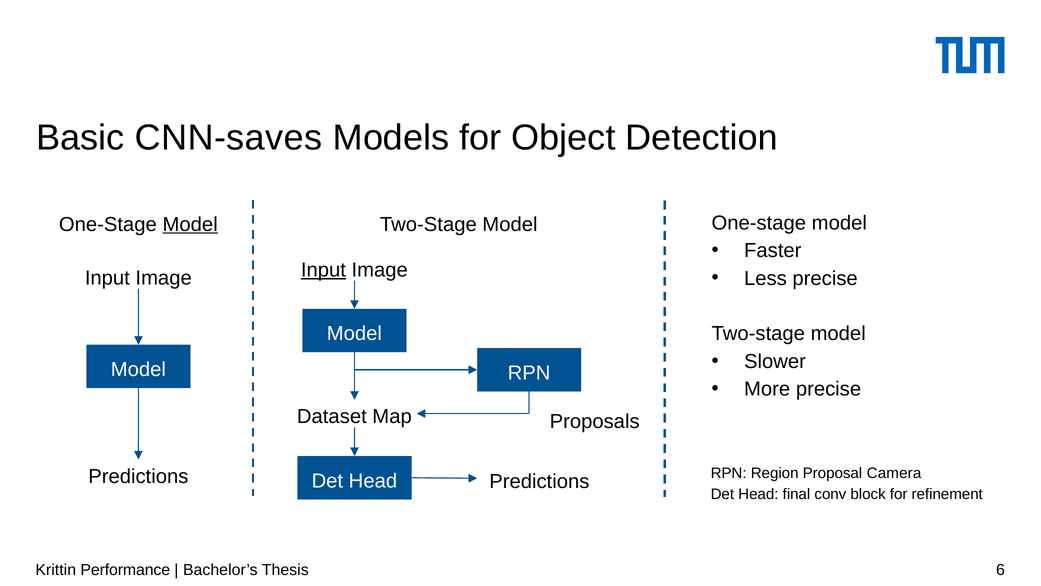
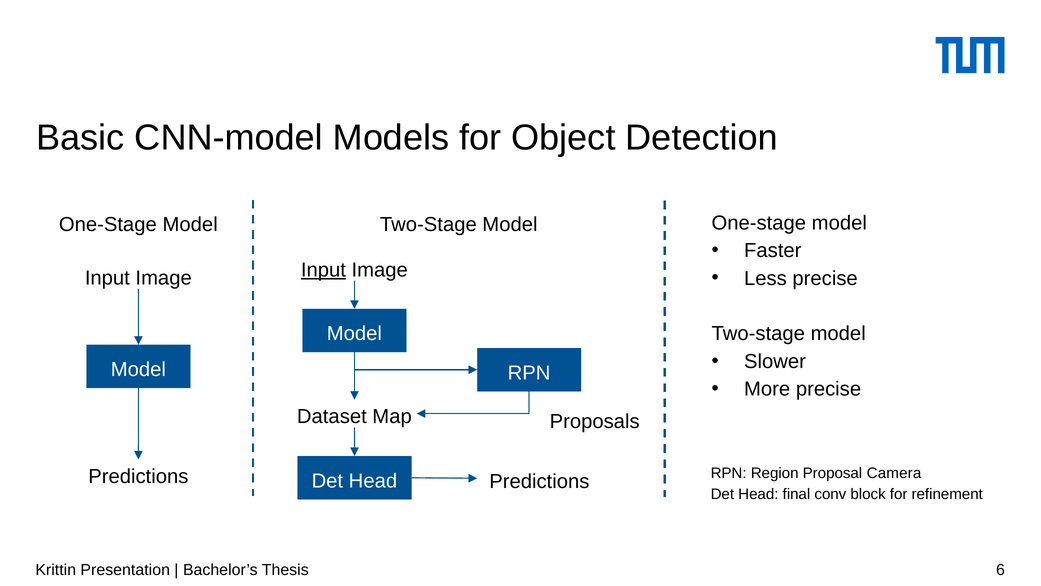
CNN-saves: CNN-saves -> CNN-model
Model at (190, 224) underline: present -> none
Performance: Performance -> Presentation
